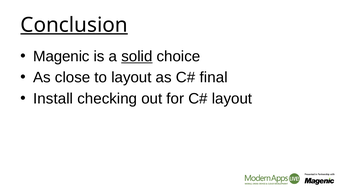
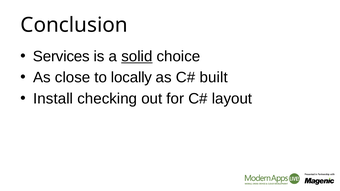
Conclusion underline: present -> none
Magenic: Magenic -> Services
to layout: layout -> locally
final: final -> built
